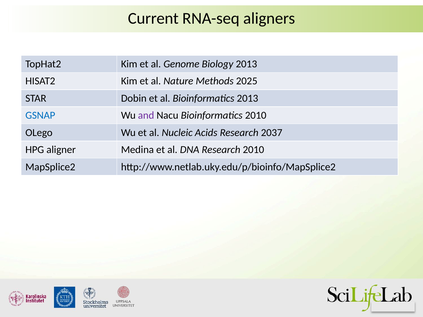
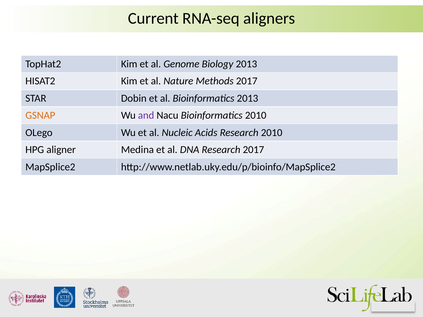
Methods 2025: 2025 -> 2017
GSNAP colour: blue -> orange
Research 2037: 2037 -> 2010
Research 2010: 2010 -> 2017
